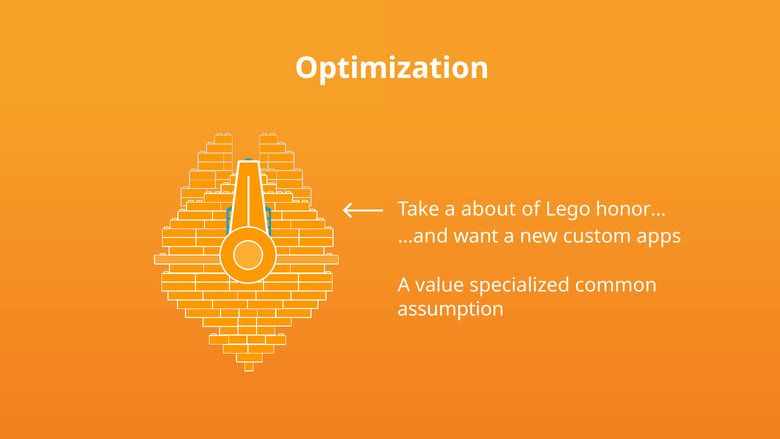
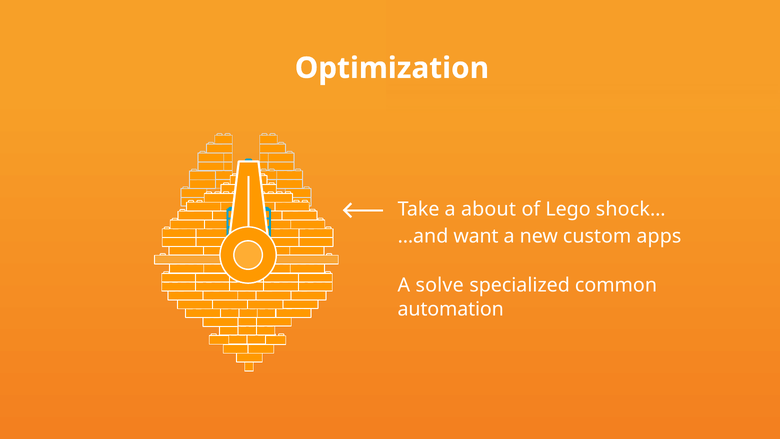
honor…: honor… -> shock…
value: value -> solve
assumption: assumption -> automation
